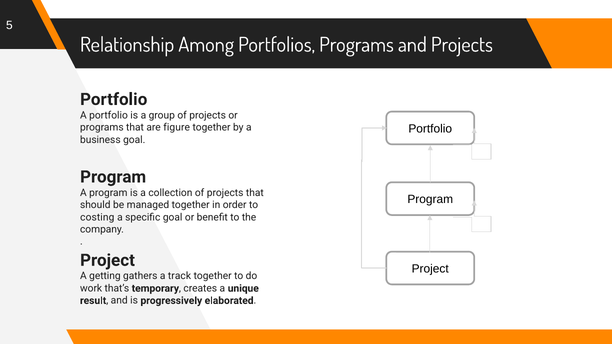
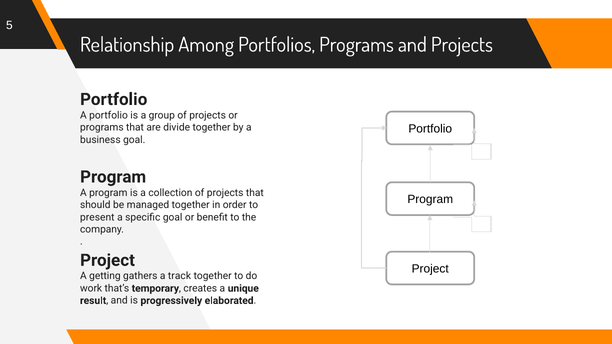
figure: figure -> divide
costing: costing -> present
